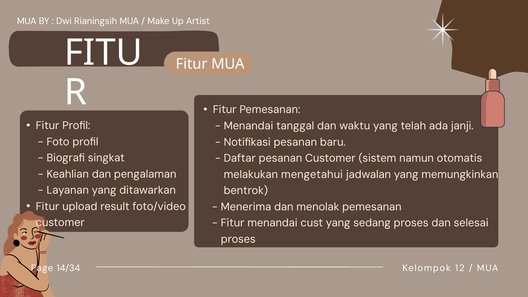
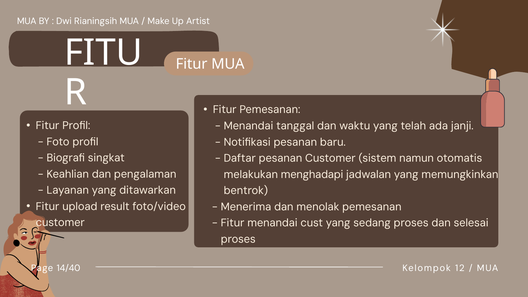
mengetahui: mengetahui -> menghadapi
14/34: 14/34 -> 14/40
